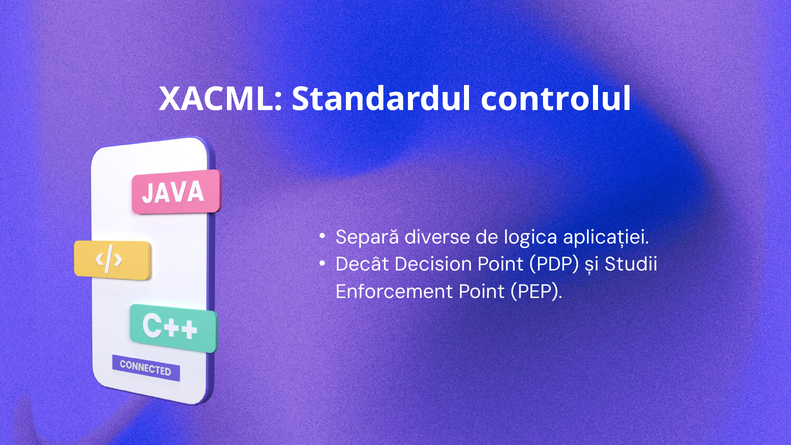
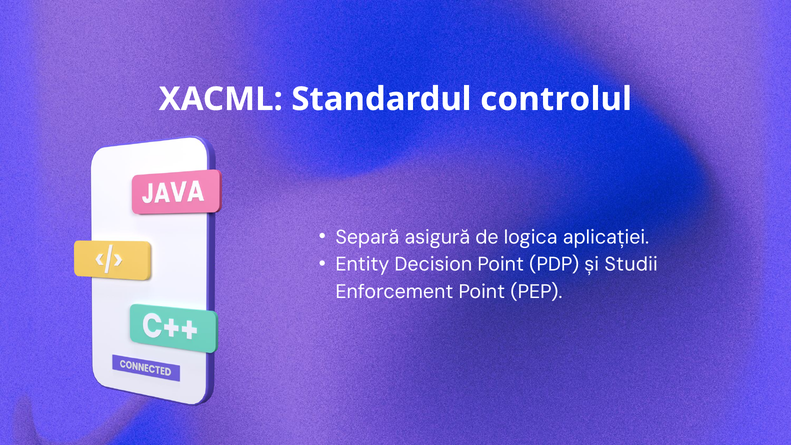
diverse: diverse -> asigură
Decât: Decât -> Entity
